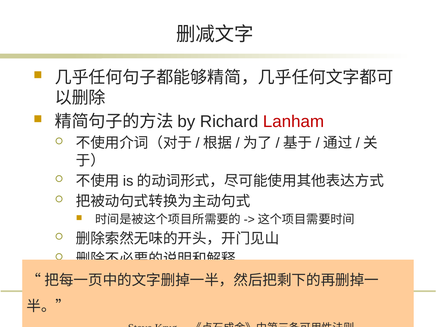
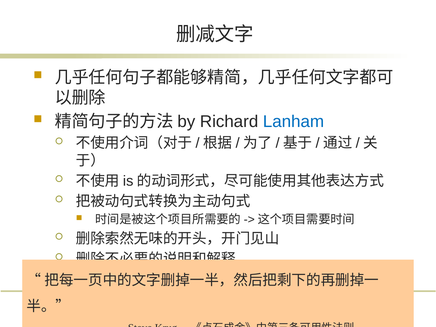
Lanham colour: red -> blue
